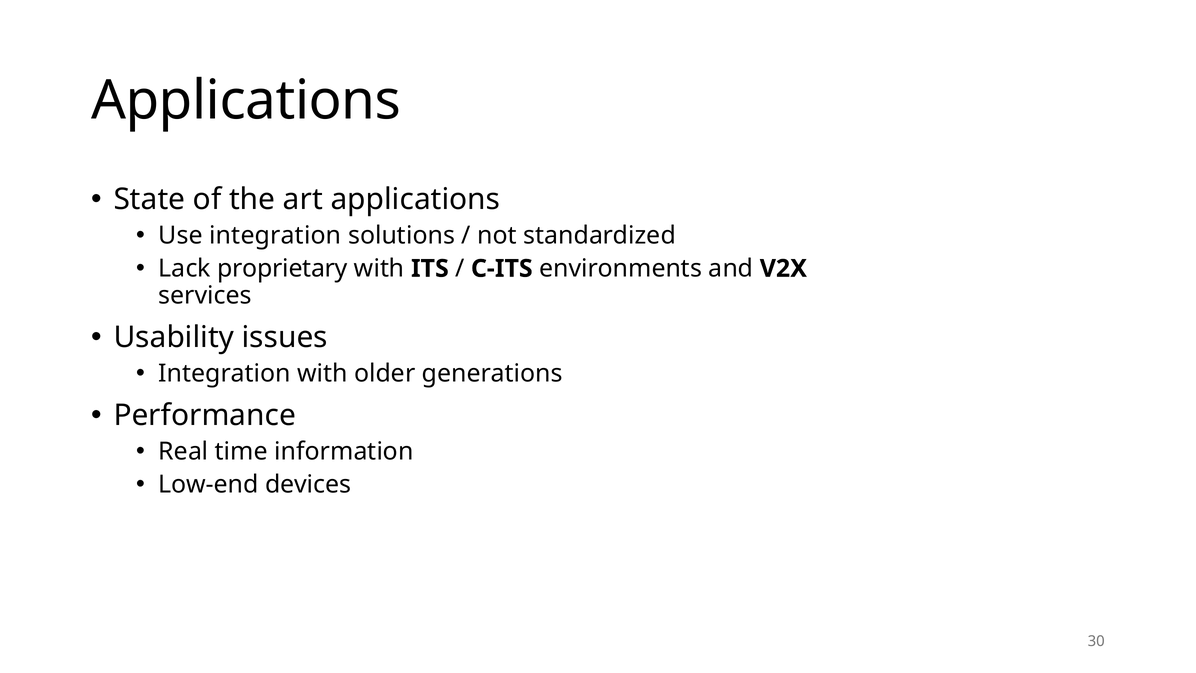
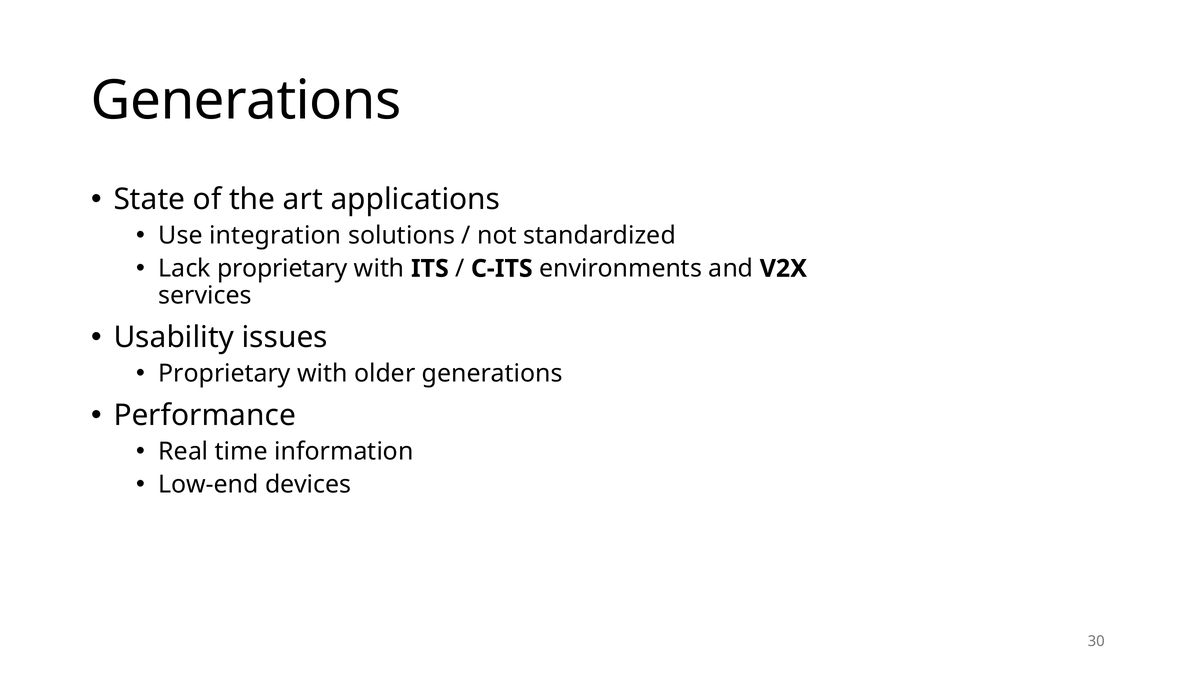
Applications at (246, 100): Applications -> Generations
Integration at (225, 373): Integration -> Proprietary
